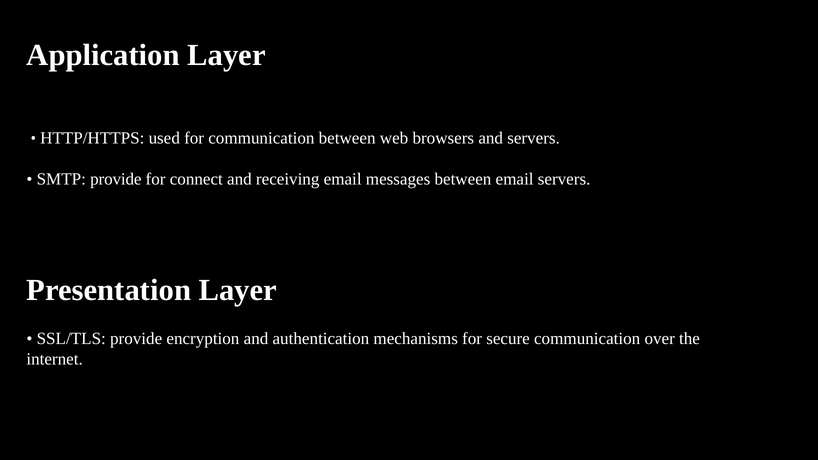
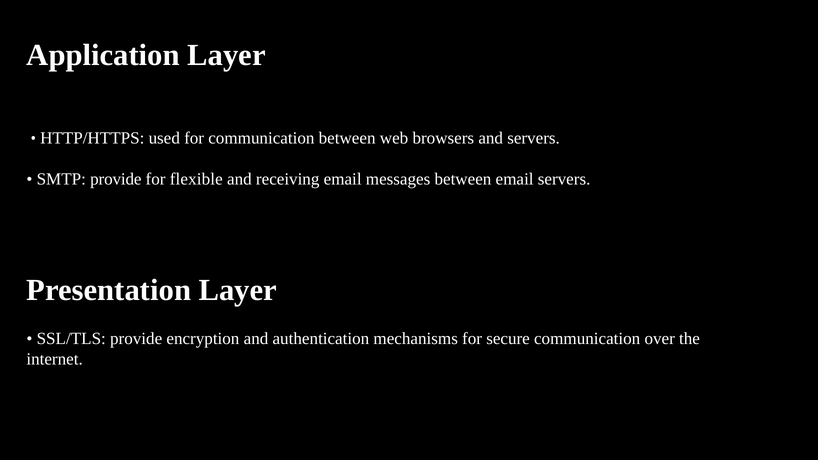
connect: connect -> flexible
